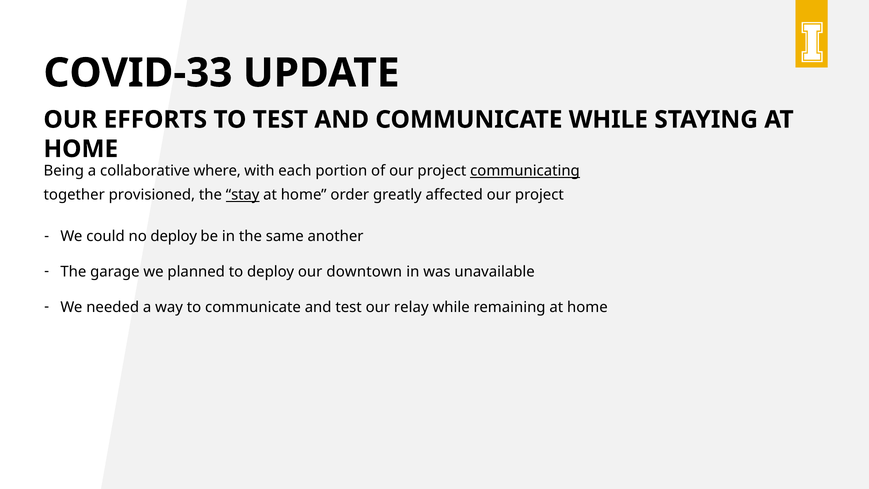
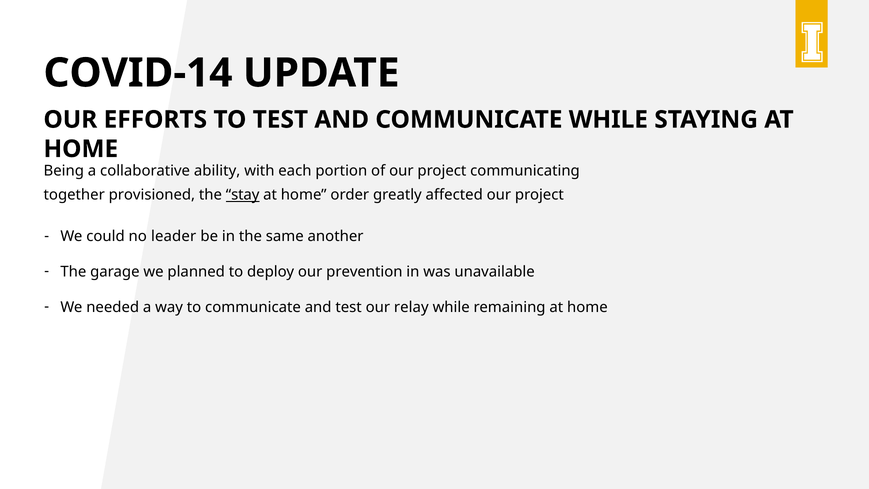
COVID-33: COVID-33 -> COVID-14
where: where -> ability
communicating underline: present -> none
no deploy: deploy -> leader
downtown: downtown -> prevention
